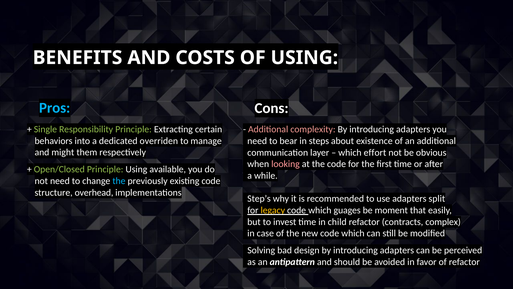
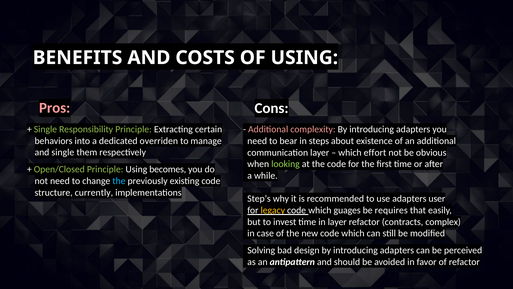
Pros colour: light blue -> pink
and might: might -> single
looking colour: pink -> light green
available: available -> becomes
overhead: overhead -> currently
split: split -> user
moment: moment -> requires
in child: child -> layer
